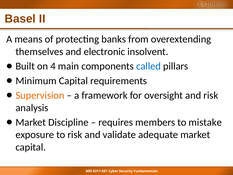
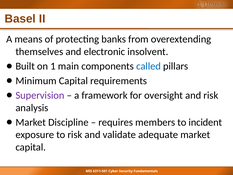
4: 4 -> 1
Supervision colour: orange -> purple
mistake: mistake -> incident
